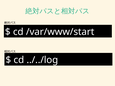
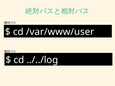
/var/www/start: /var/www/start -> /var/www/user
